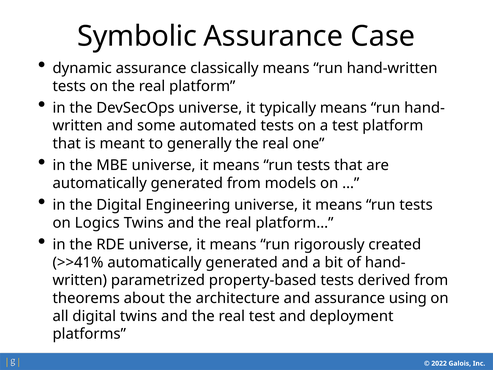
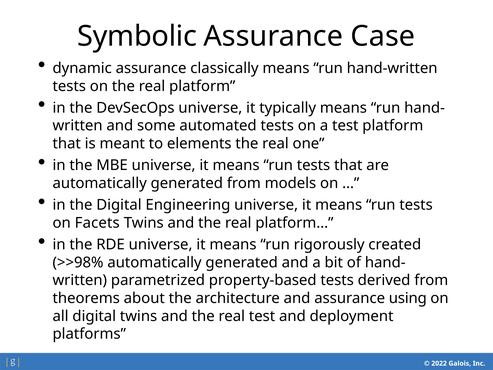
generally: generally -> elements
Logics: Logics -> Facets
>>41%: >>41% -> >>98%
